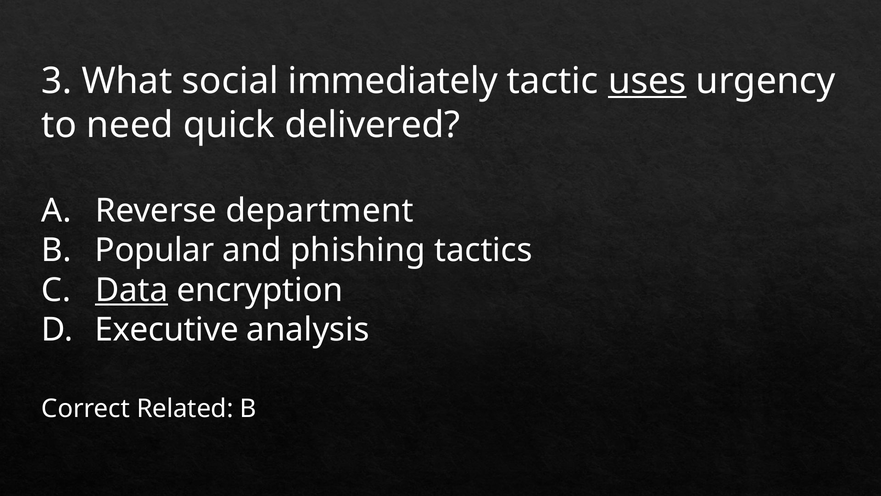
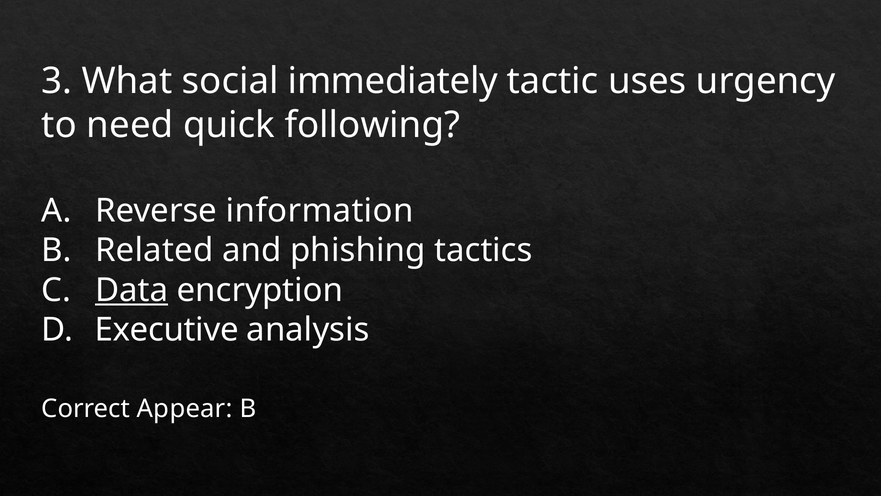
uses underline: present -> none
delivered: delivered -> following
department: department -> information
Popular: Popular -> Related
Related: Related -> Appear
